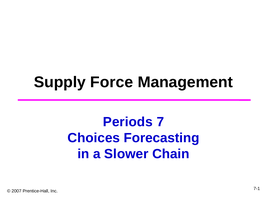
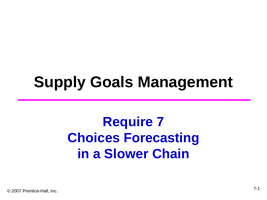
Force: Force -> Goals
Periods: Periods -> Require
